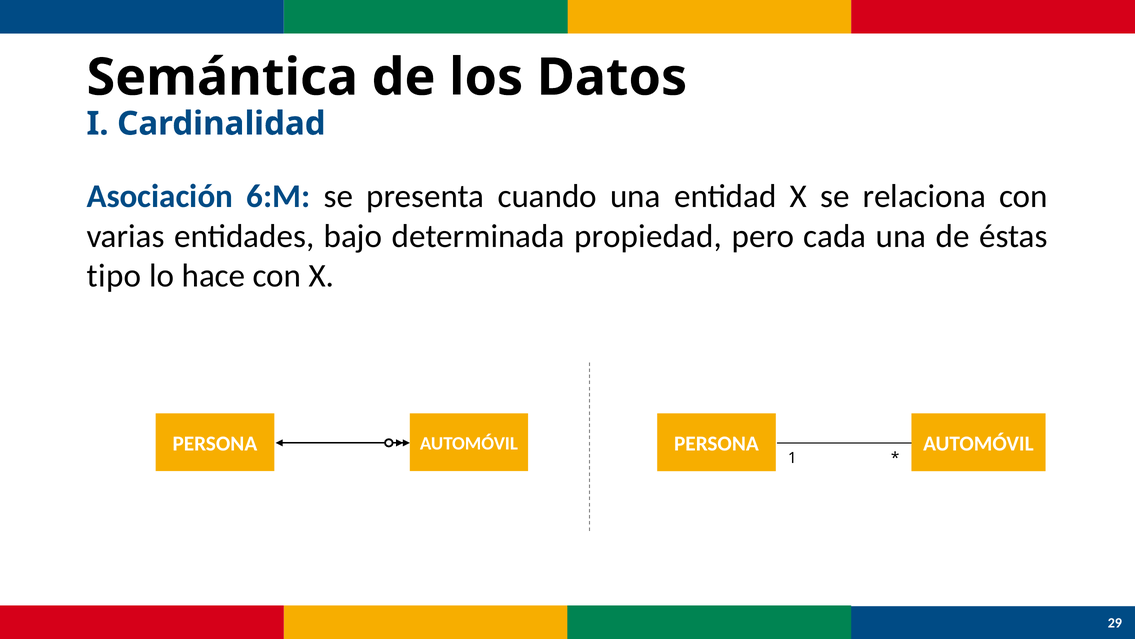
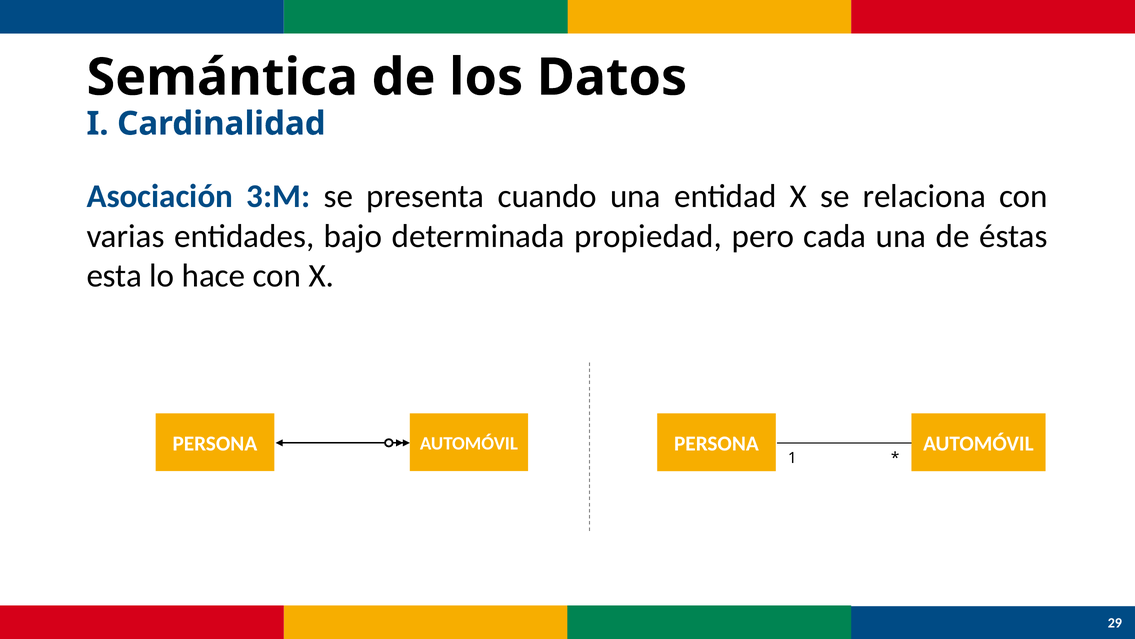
6:M: 6:M -> 3:M
tipo: tipo -> esta
